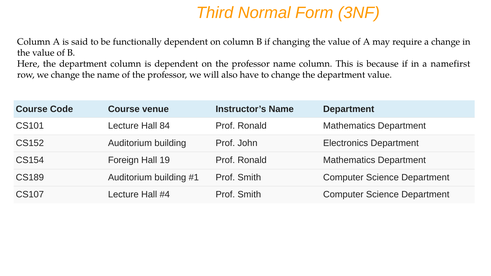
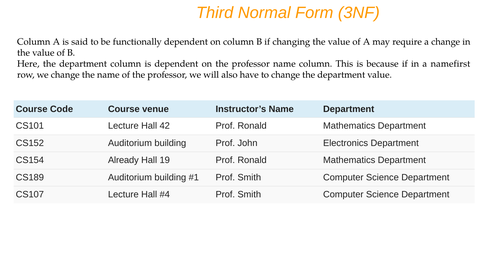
84: 84 -> 42
Foreign: Foreign -> Already
